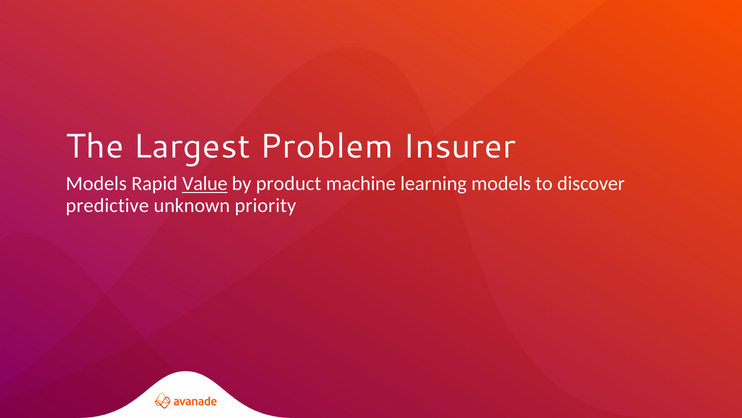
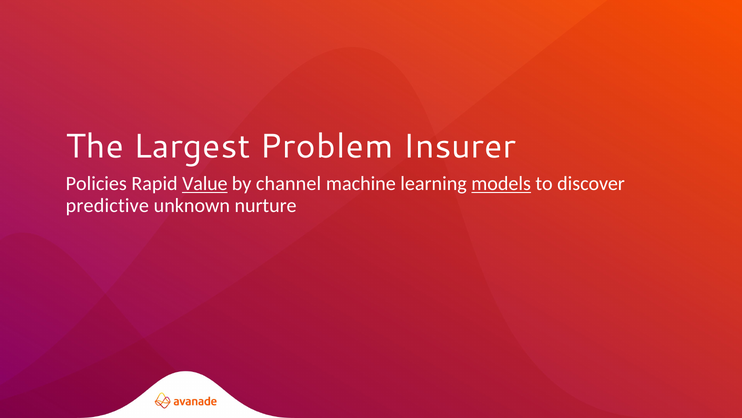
Models at (96, 183): Models -> Policies
product: product -> channel
models at (501, 183) underline: none -> present
priority: priority -> nurture
